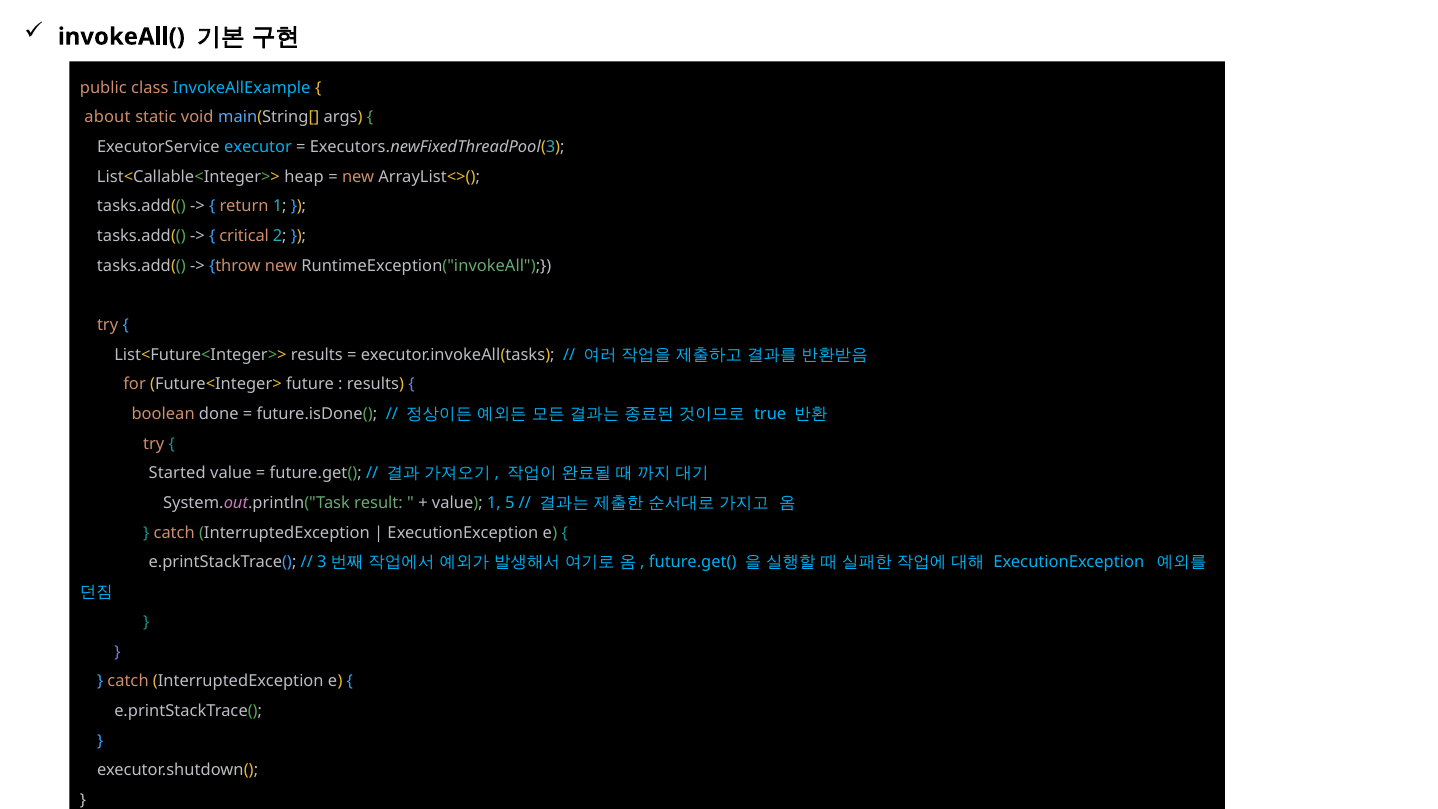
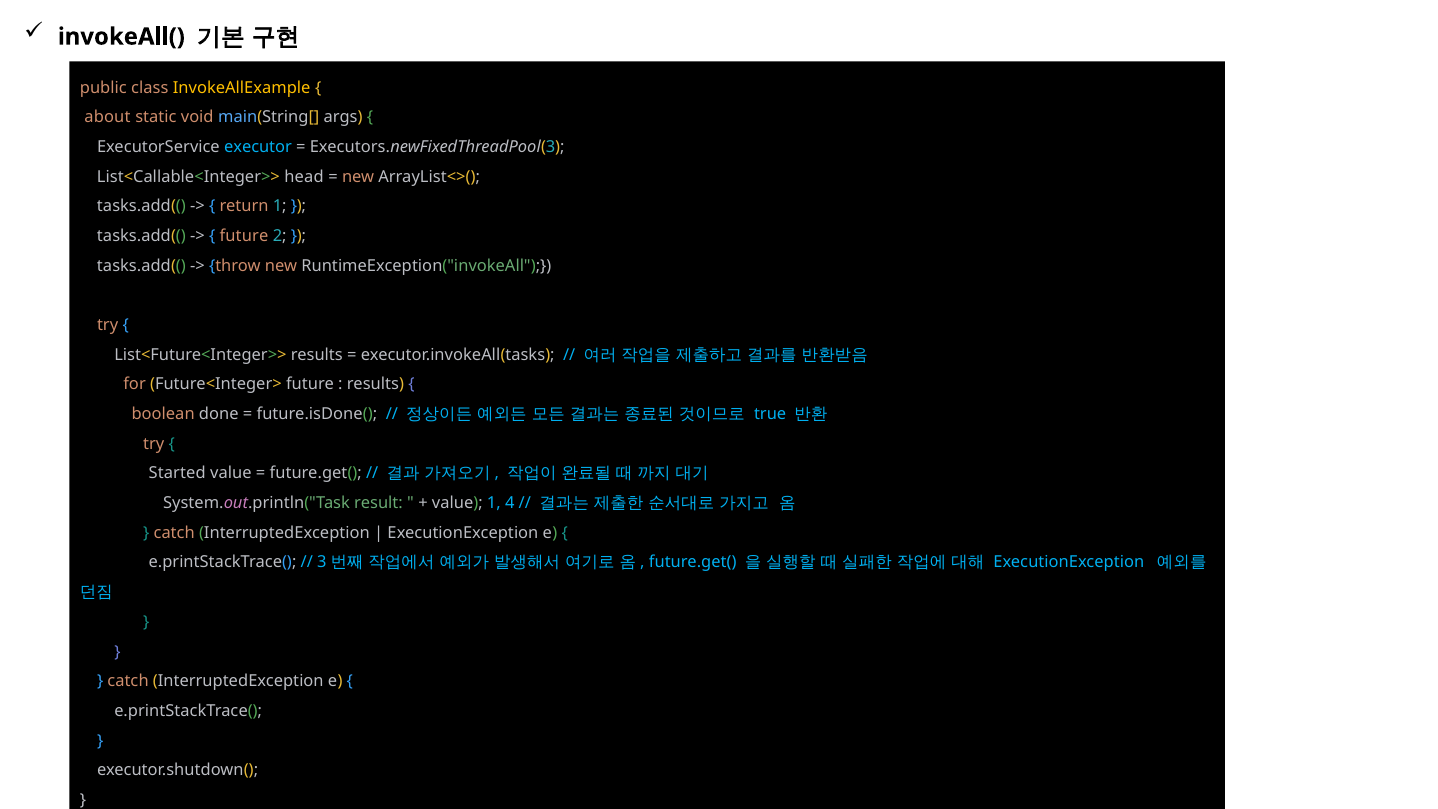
InvokeAllExample colour: light blue -> yellow
heap: heap -> head
critical at (244, 236): critical -> future
5: 5 -> 4
